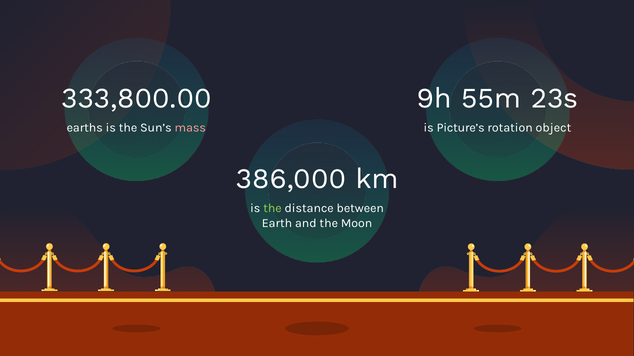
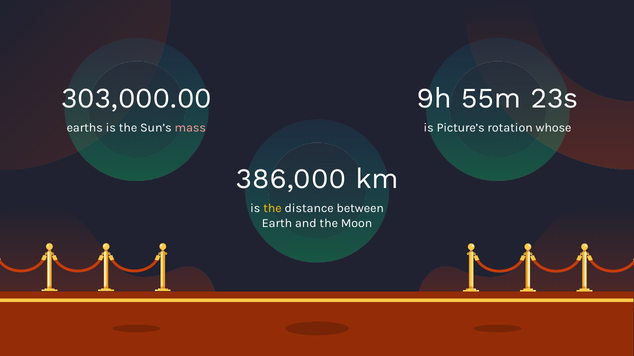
333,800.00: 333,800.00 -> 303,000.00
object: object -> whose
the at (272, 209) colour: light green -> yellow
